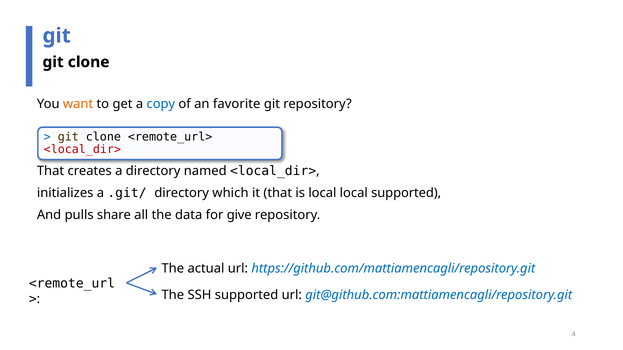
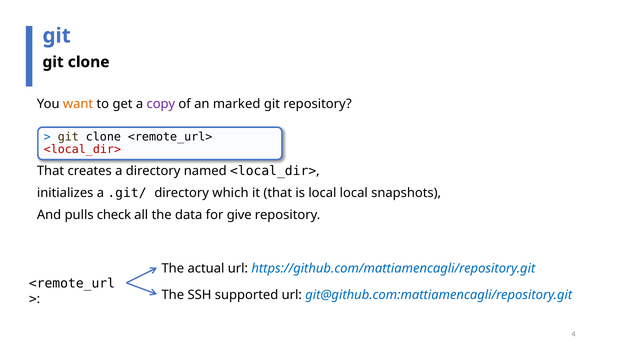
copy colour: blue -> purple
favorite: favorite -> marked
local supported: supported -> snapshots
share: share -> check
